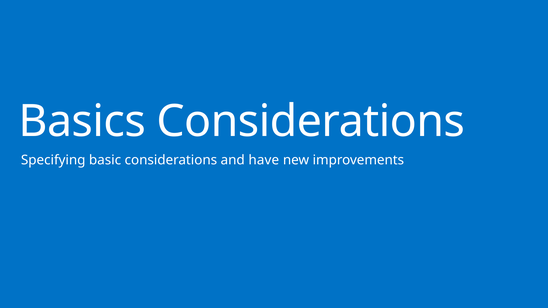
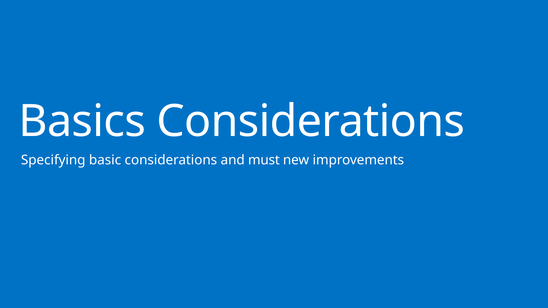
have: have -> must
